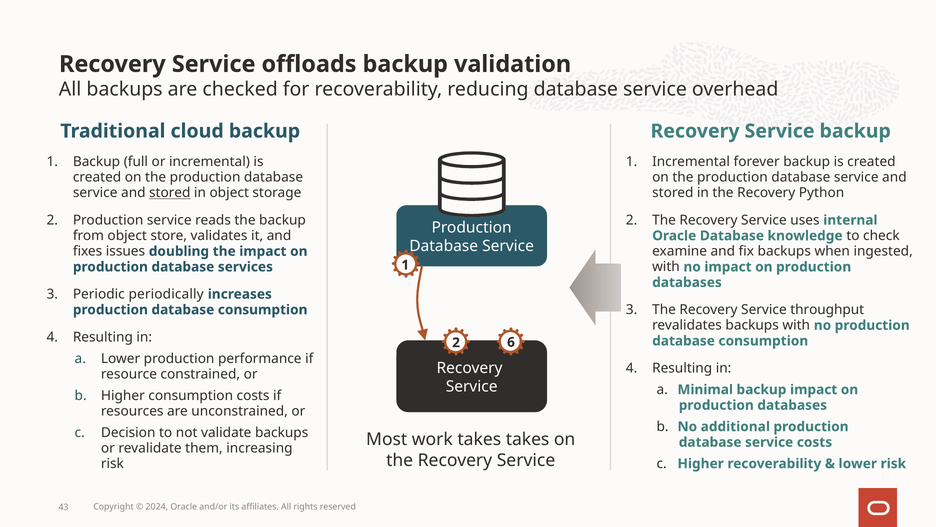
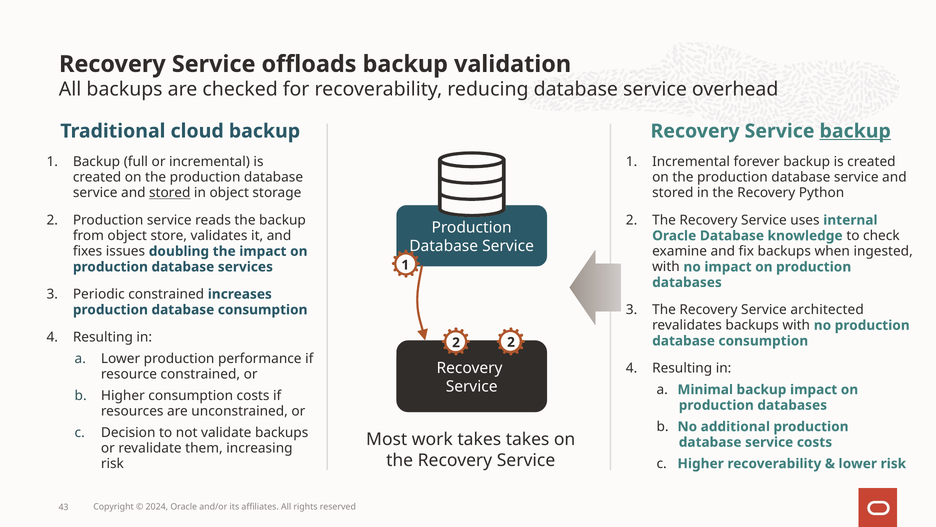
backup at (855, 131) underline: none -> present
Periodic periodically: periodically -> constrained
throughput: throughput -> architected
2 6: 6 -> 2
